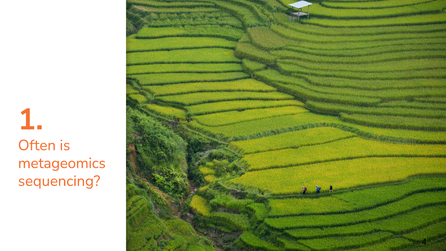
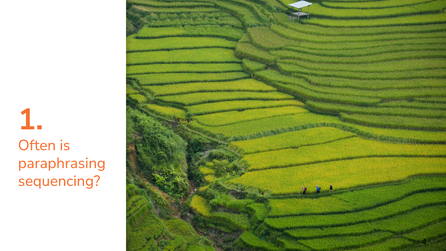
metageomics: metageomics -> paraphrasing
